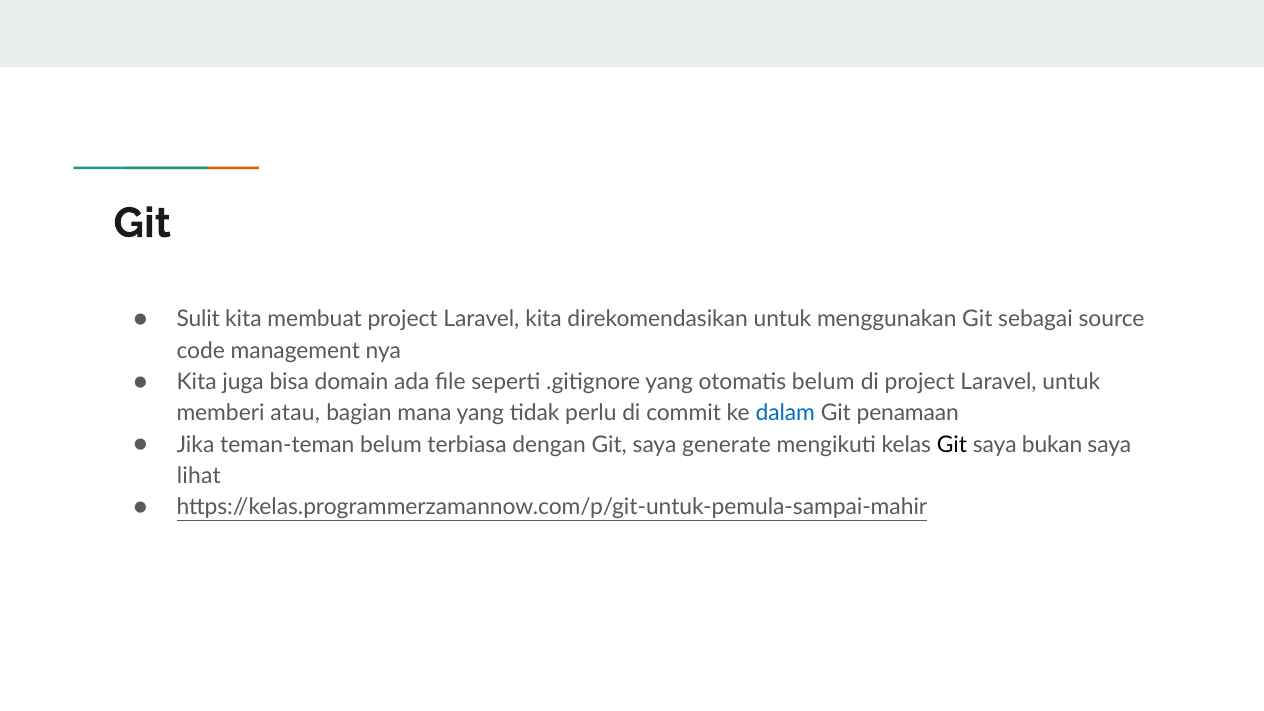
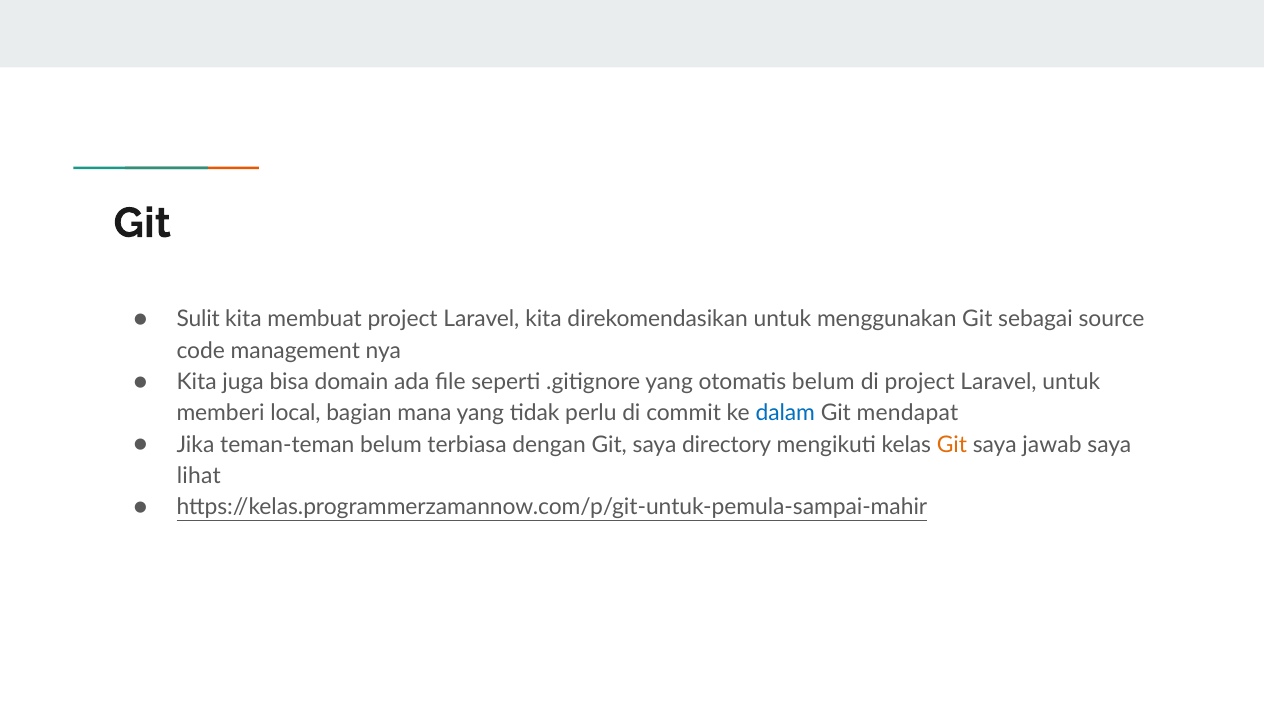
atau: atau -> local
penamaan: penamaan -> mendapat
generate: generate -> directory
Git at (952, 445) colour: black -> orange
bukan: bukan -> jawab
